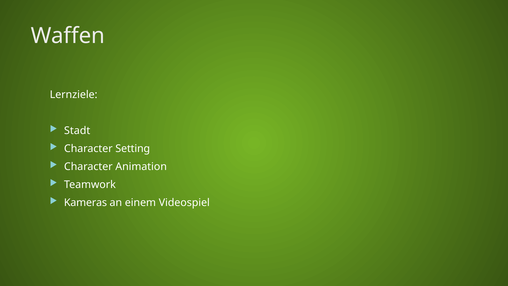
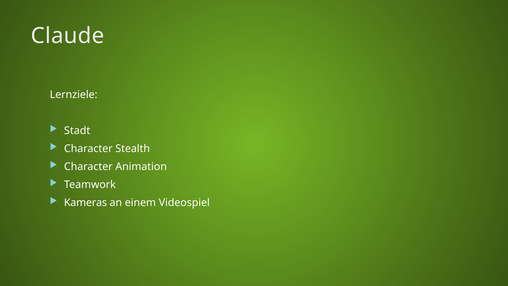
Waffen: Waffen -> Claude
Setting: Setting -> Stealth
